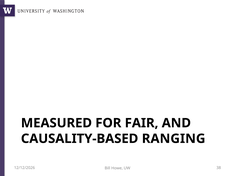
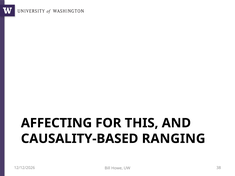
MEASURED: MEASURED -> AFFECTING
FAIR: FAIR -> THIS
